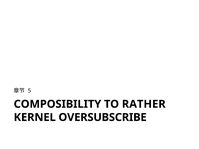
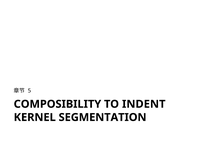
RATHER: RATHER -> INDENT
OVERSUBSCRIBE: OVERSUBSCRIBE -> SEGMENTATION
